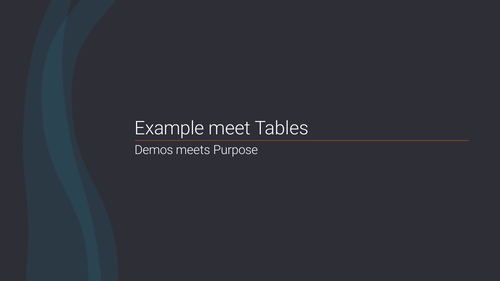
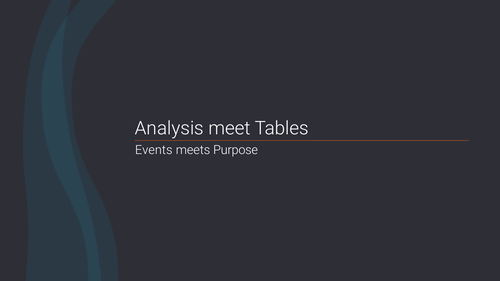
Example: Example -> Analysis
Demos: Demos -> Events
